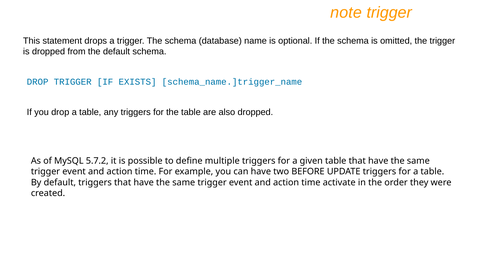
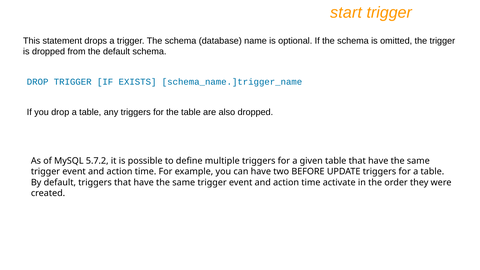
note: note -> start
